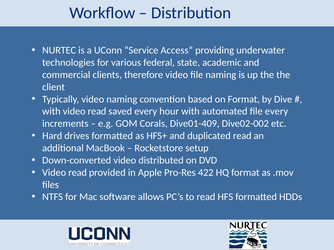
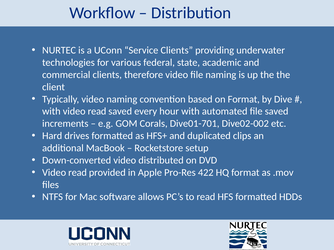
Service Access: Access -> Clients
file every: every -> saved
Dive01-409: Dive01-409 -> Dive01-701
duplicated read: read -> clips
